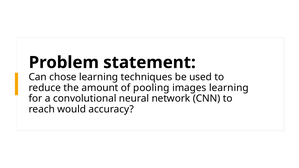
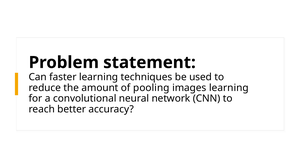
chose: chose -> faster
would: would -> better
